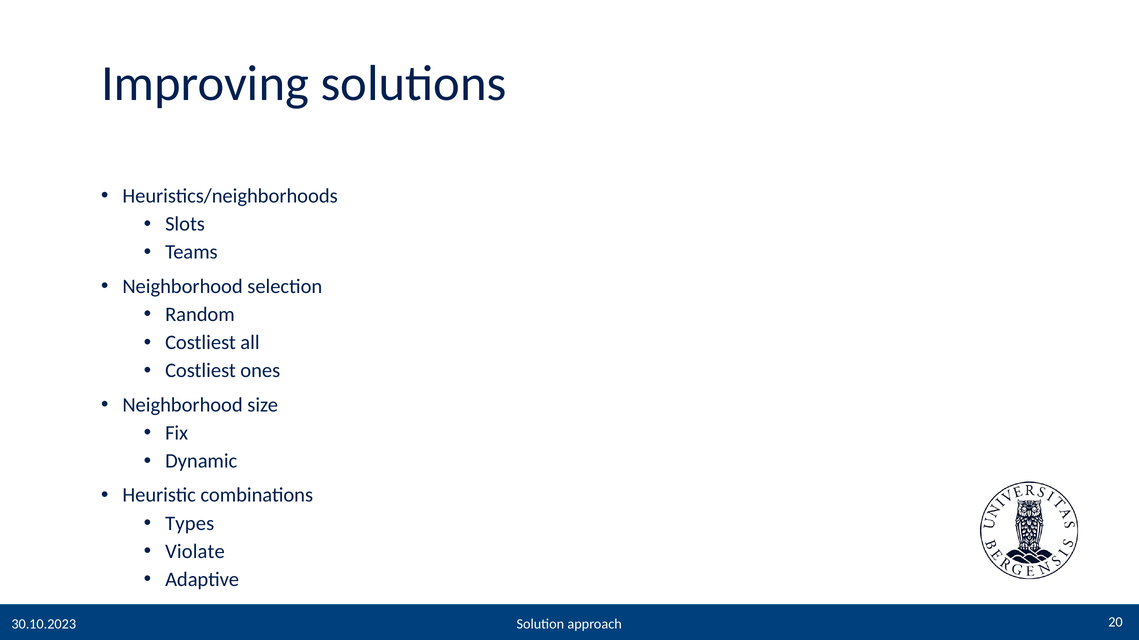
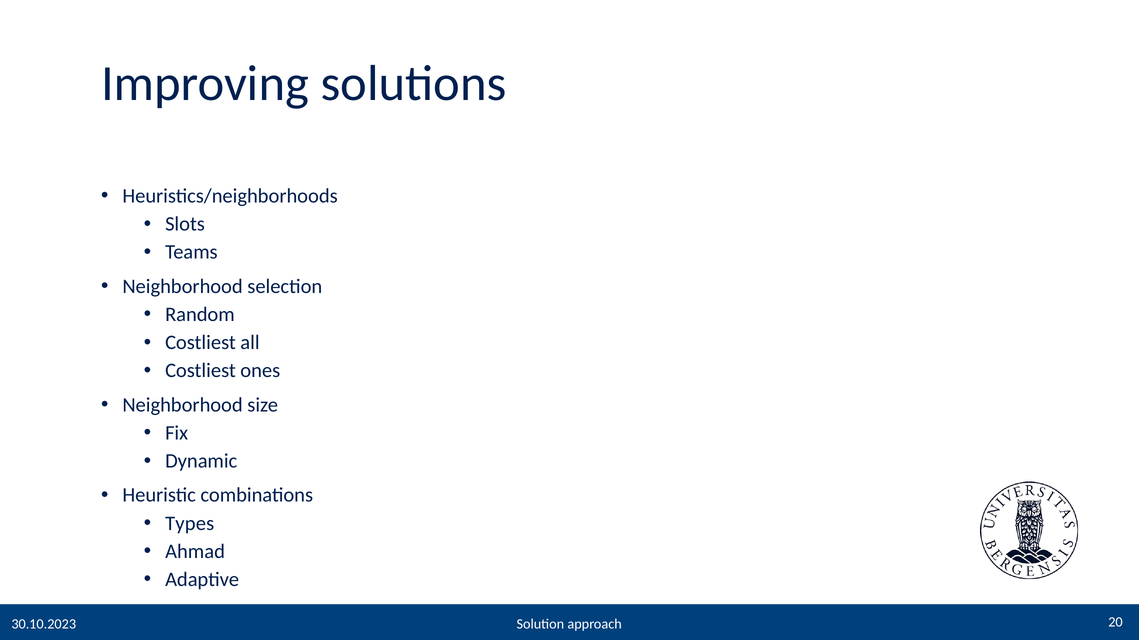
Violate: Violate -> Ahmad
